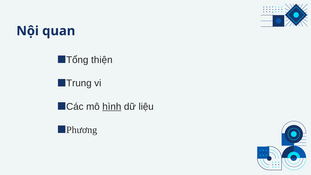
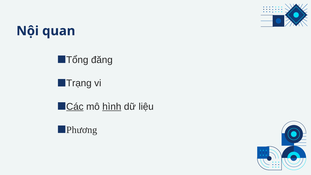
thiện: thiện -> đăng
Trung: Trung -> Trạng
Các underline: none -> present
